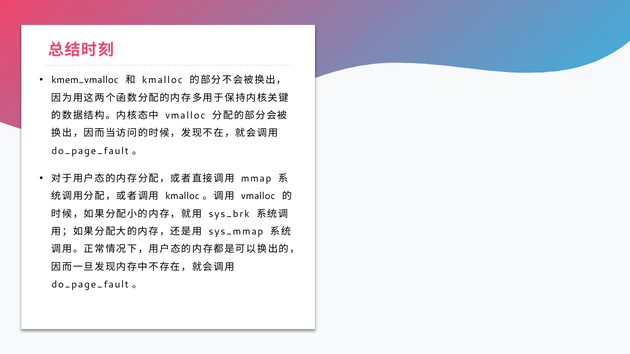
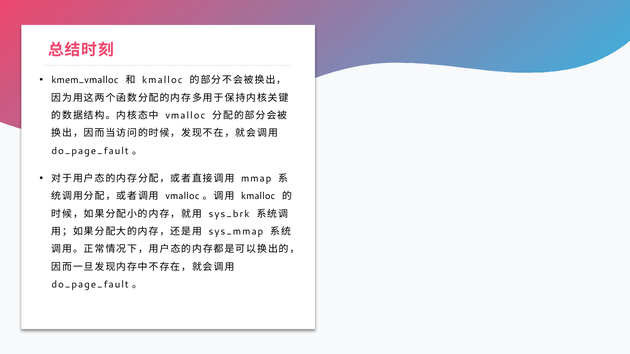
kmalloc at (182, 196): kmalloc -> vmalloc
vmalloc at (258, 196): vmalloc -> kmalloc
